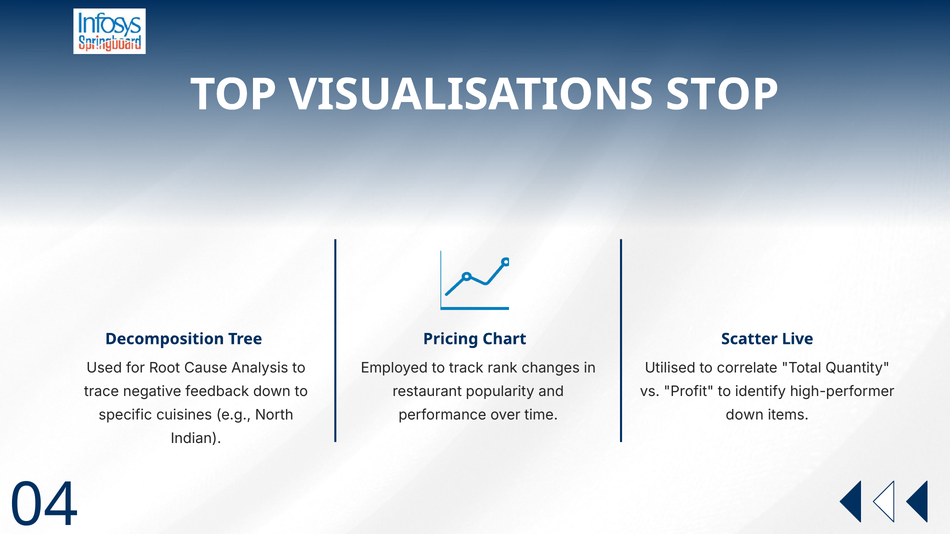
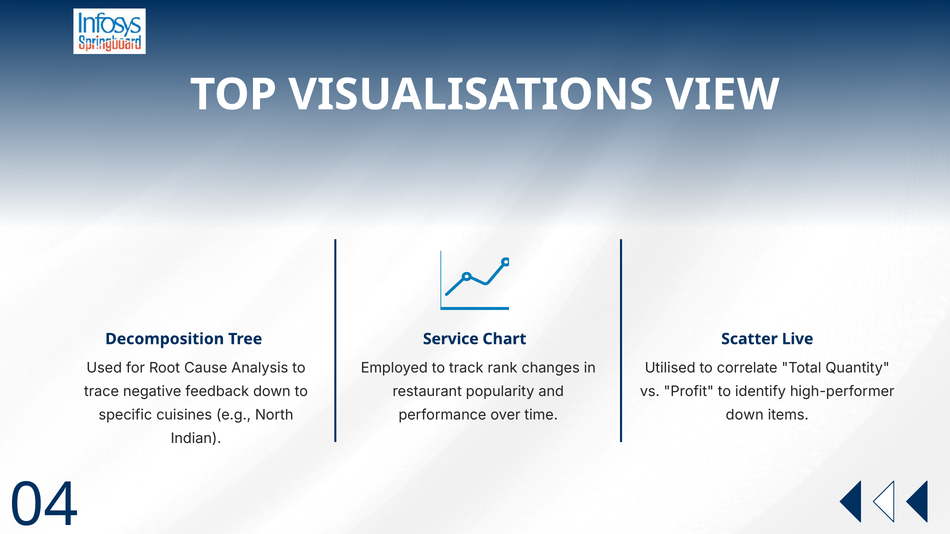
STOP: STOP -> VIEW
Pricing: Pricing -> Service
